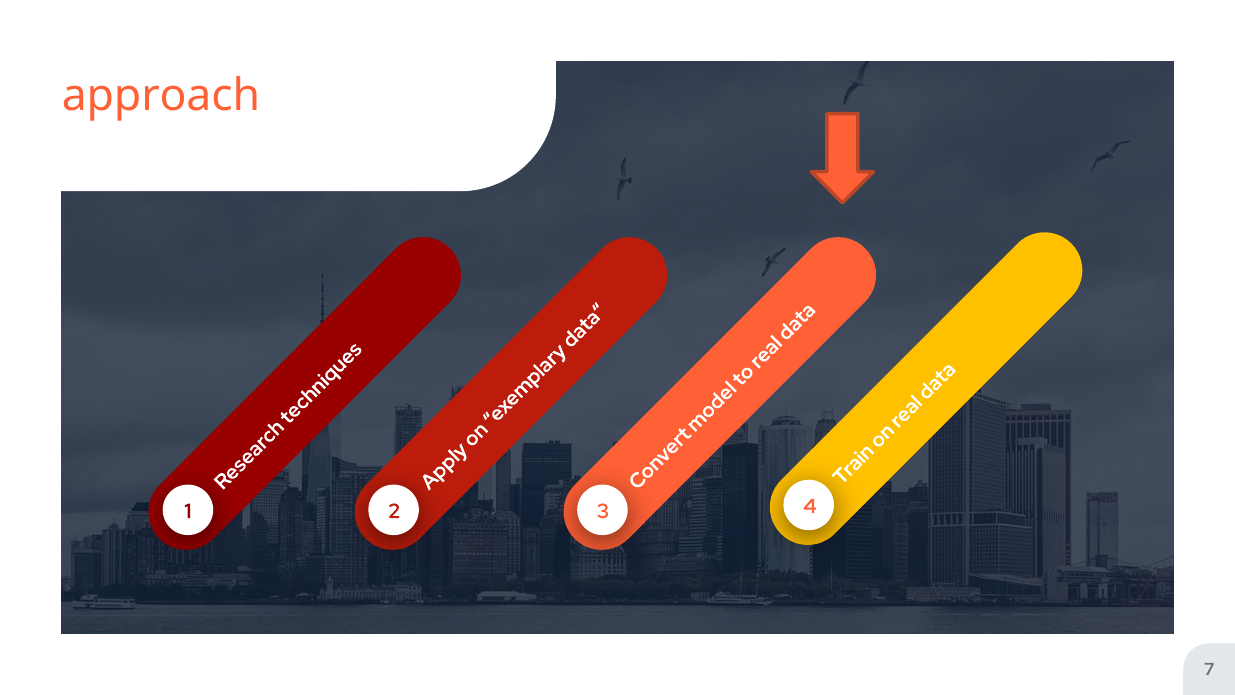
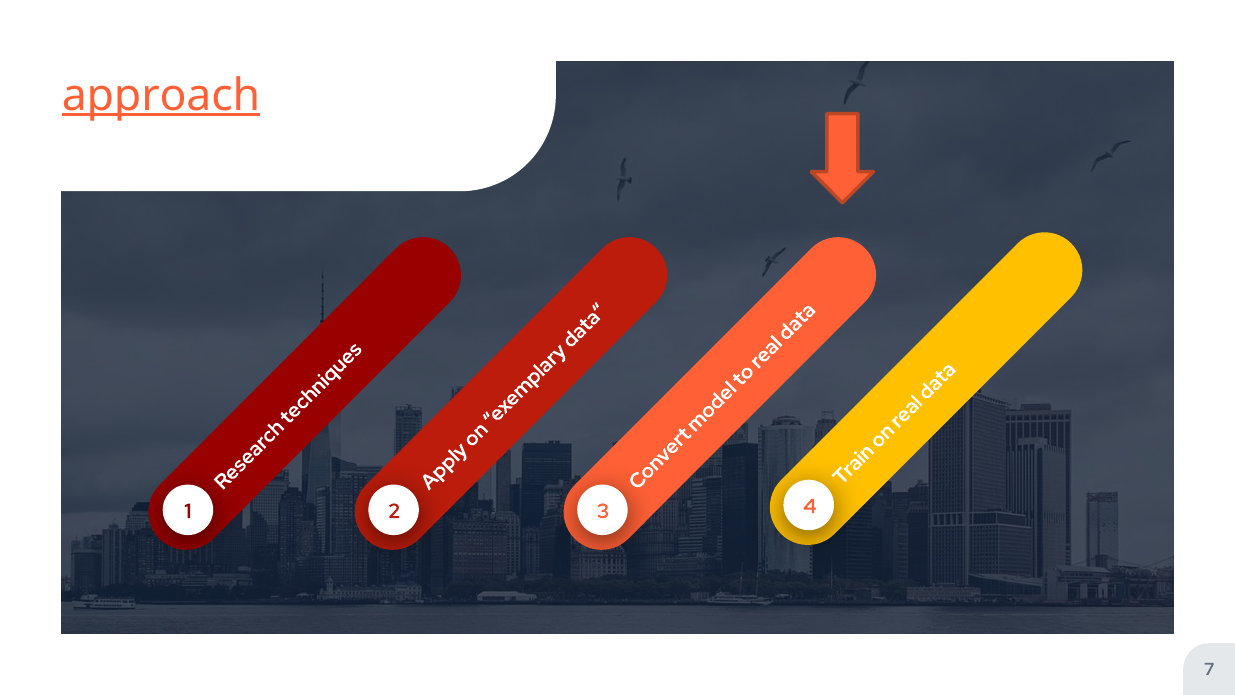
approach underline: none -> present
